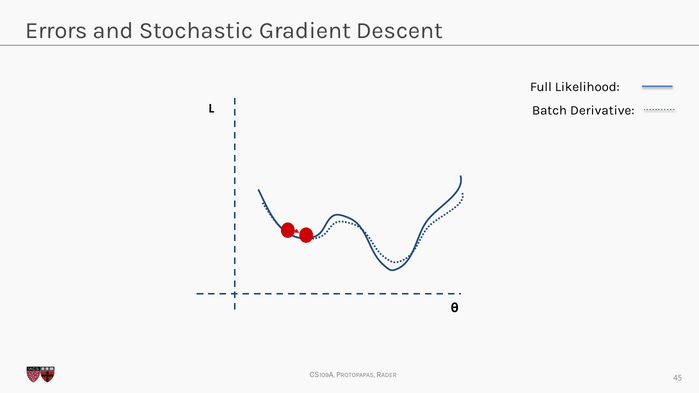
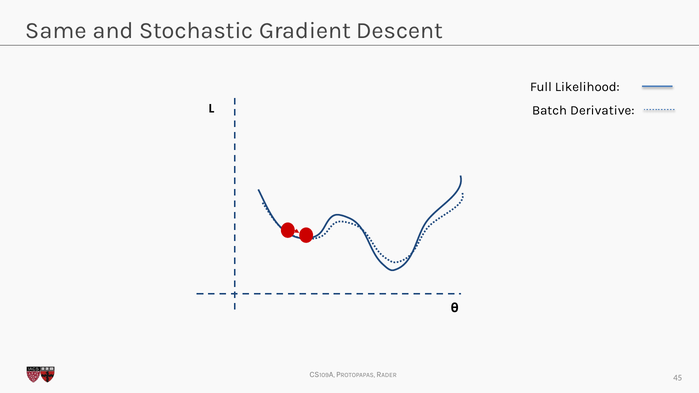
Errors: Errors -> Same
